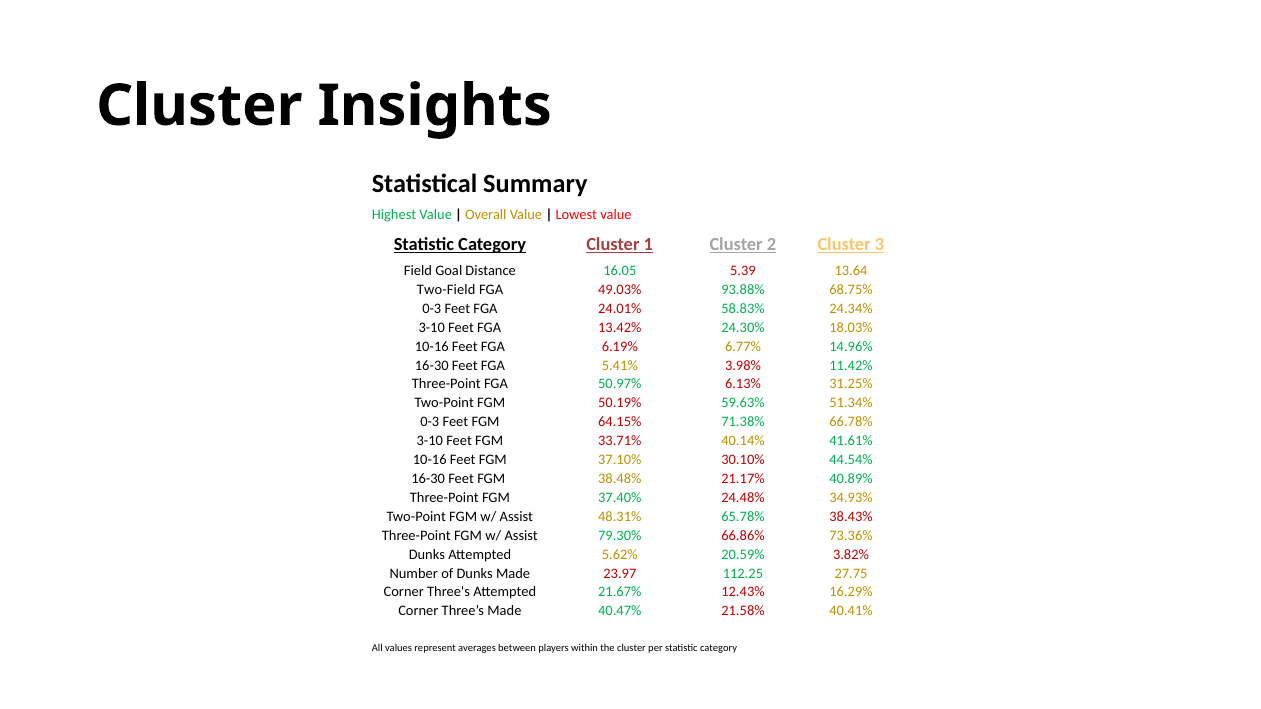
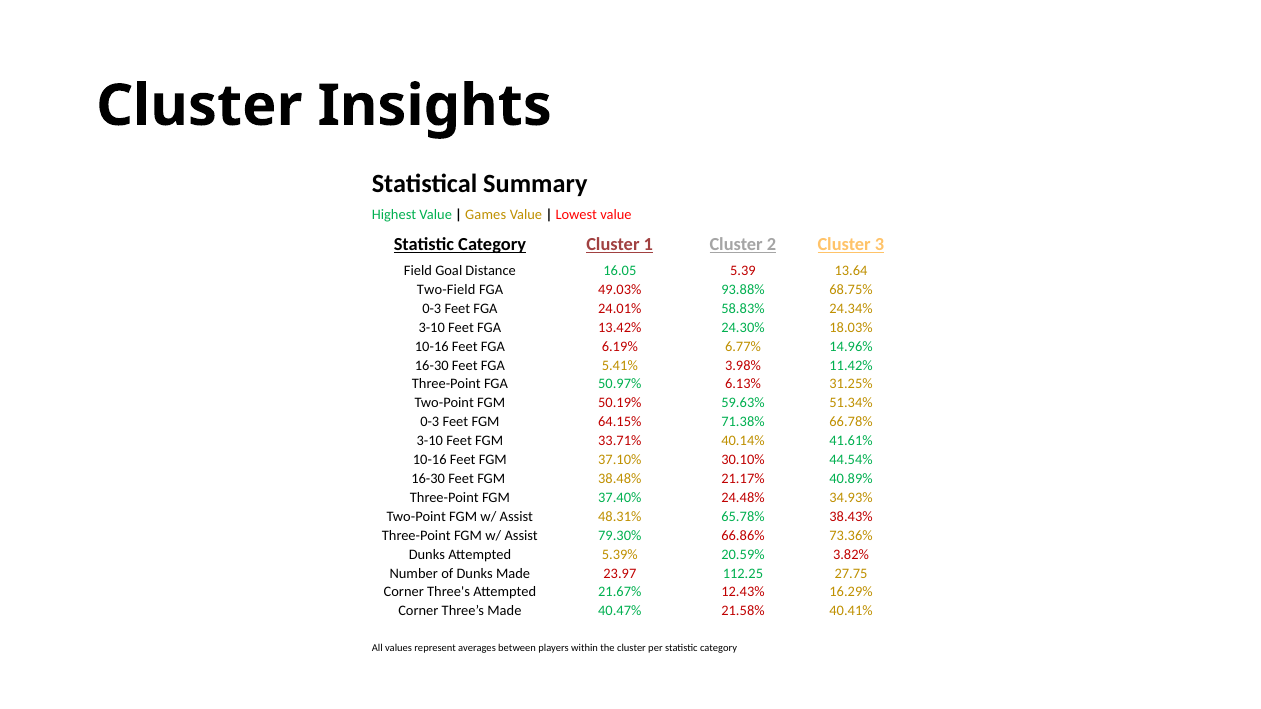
Overall: Overall -> Games
5.62%: 5.62% -> 5.39%
